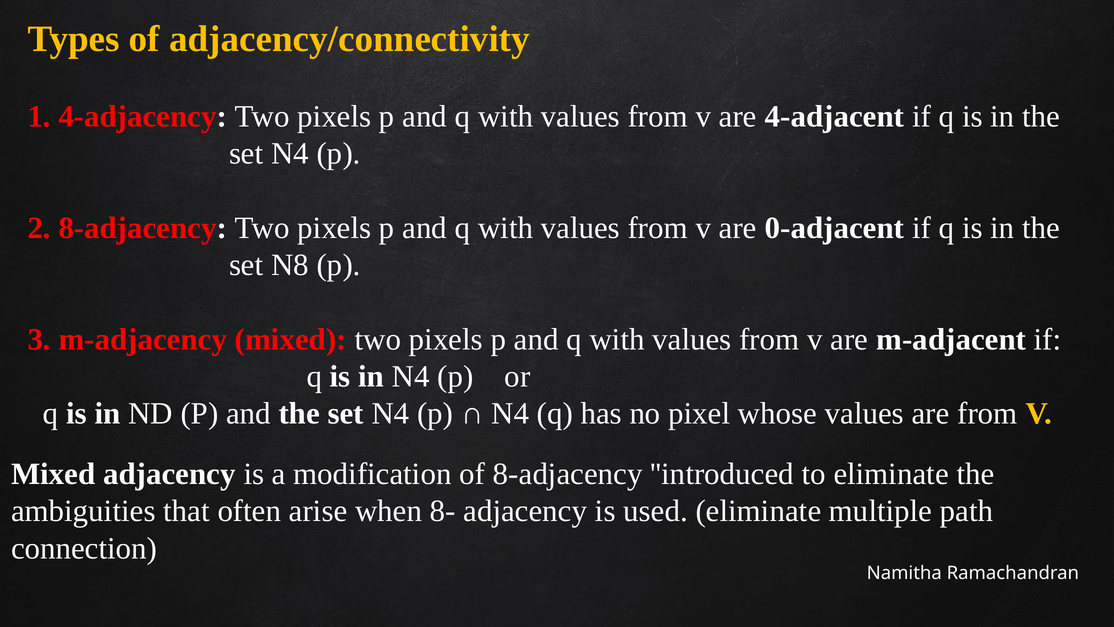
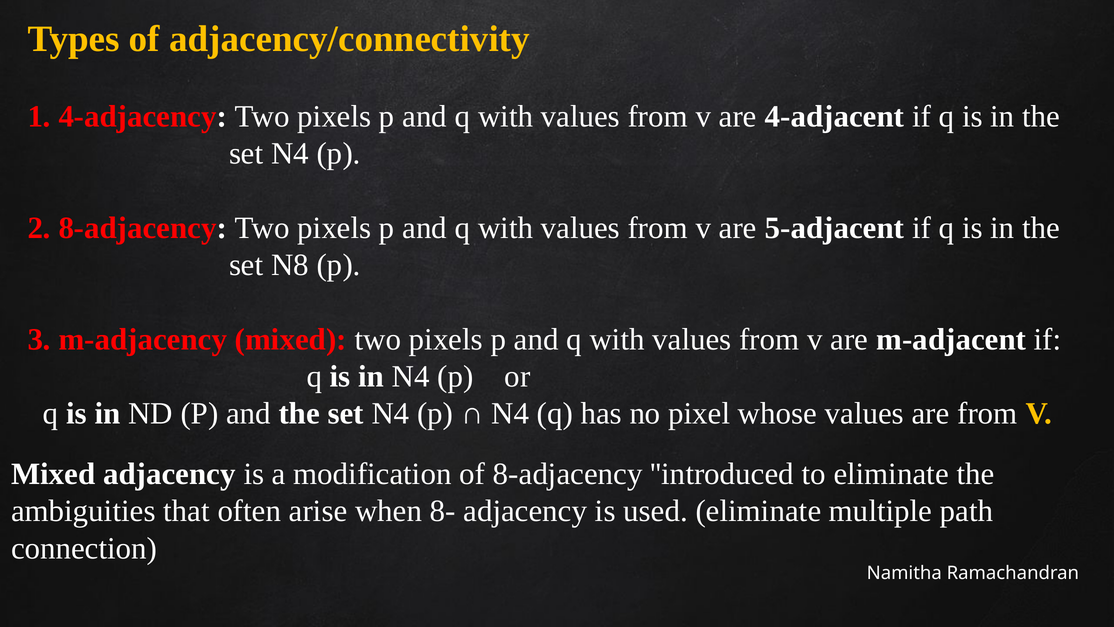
0-adjacent: 0-adjacent -> 5-adjacent
